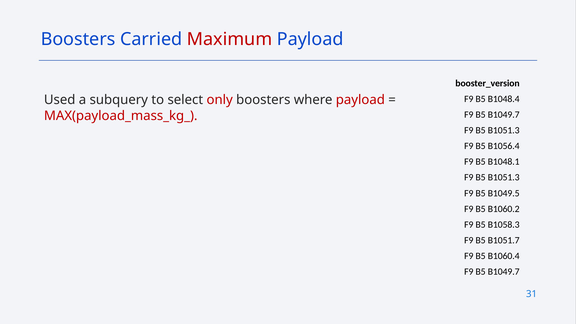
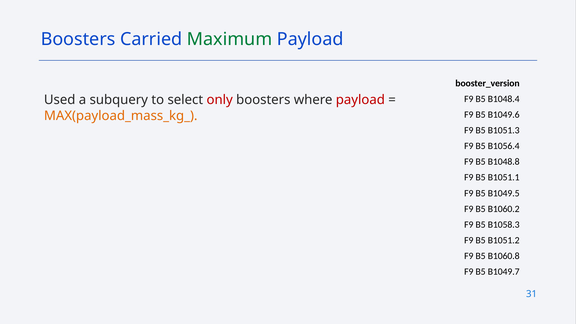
Maximum colour: red -> green
B1049.7 at (504, 115): B1049.7 -> B1049.6
MAX(payload_mass_kg_ colour: red -> orange
B1048.1: B1048.1 -> B1048.8
B1051.3 at (504, 177): B1051.3 -> B1051.1
B1051.7: B1051.7 -> B1051.2
B1060.4: B1060.4 -> B1060.8
